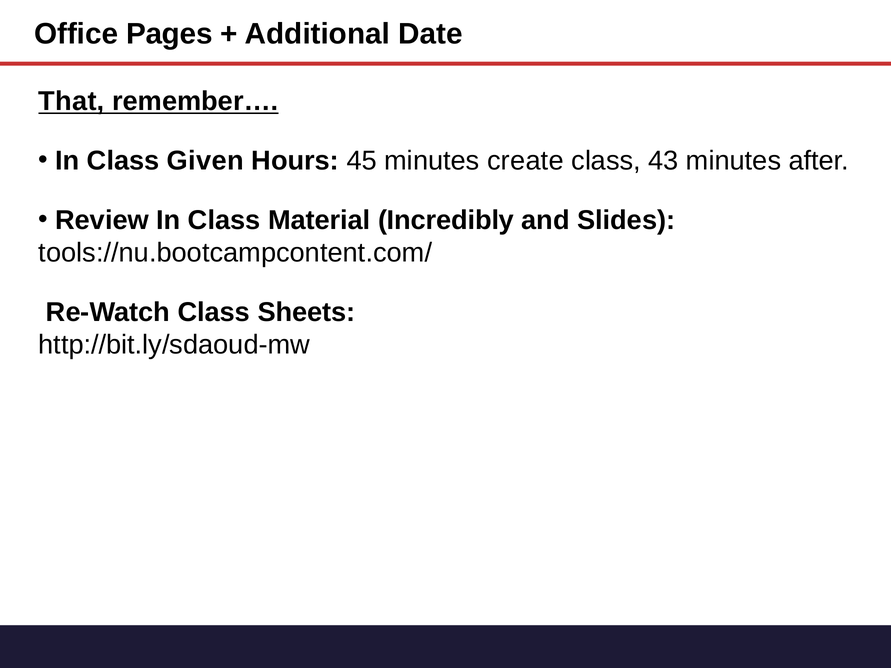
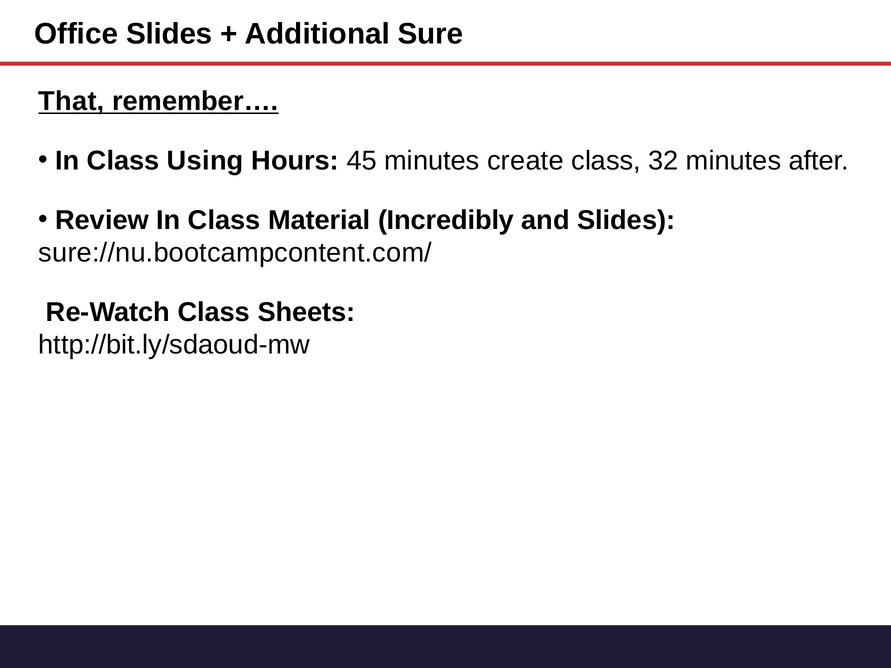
Office Pages: Pages -> Slides
Date: Date -> Sure
Given: Given -> Using
43: 43 -> 32
tools://nu.bootcampcontent.com/: tools://nu.bootcampcontent.com/ -> sure://nu.bootcampcontent.com/
